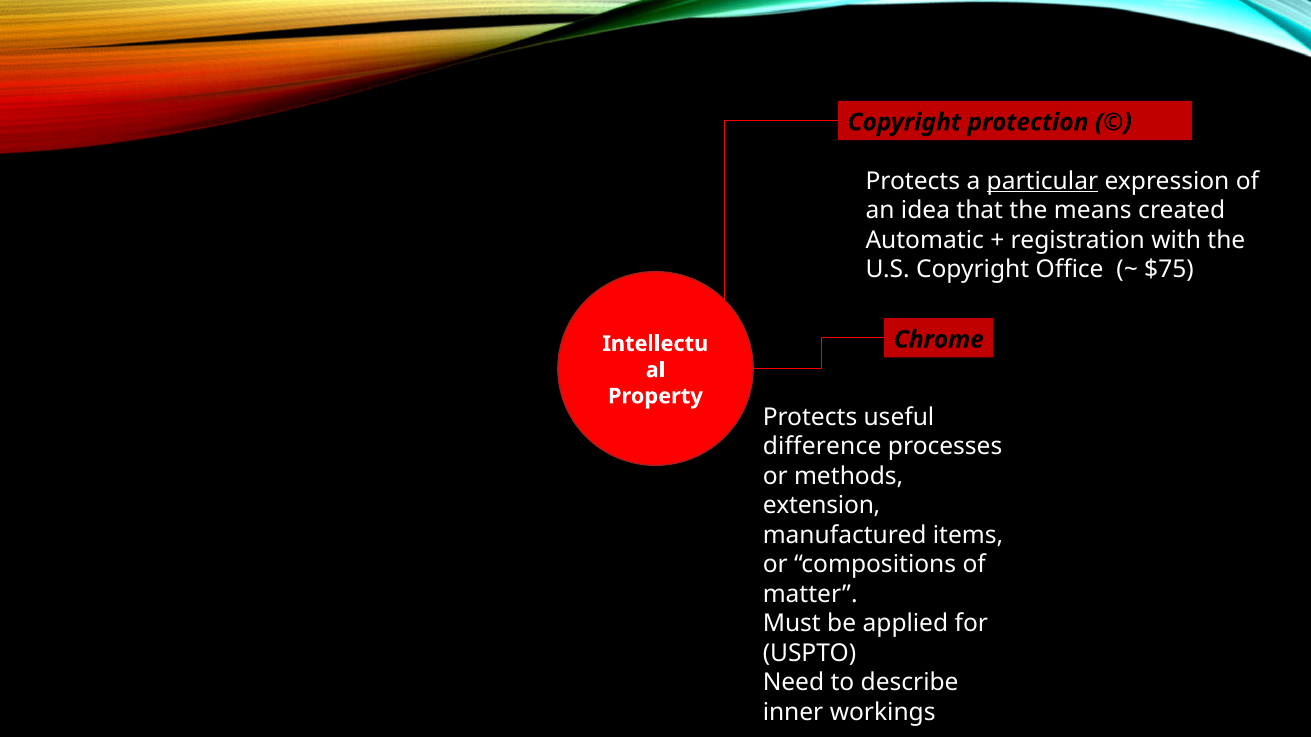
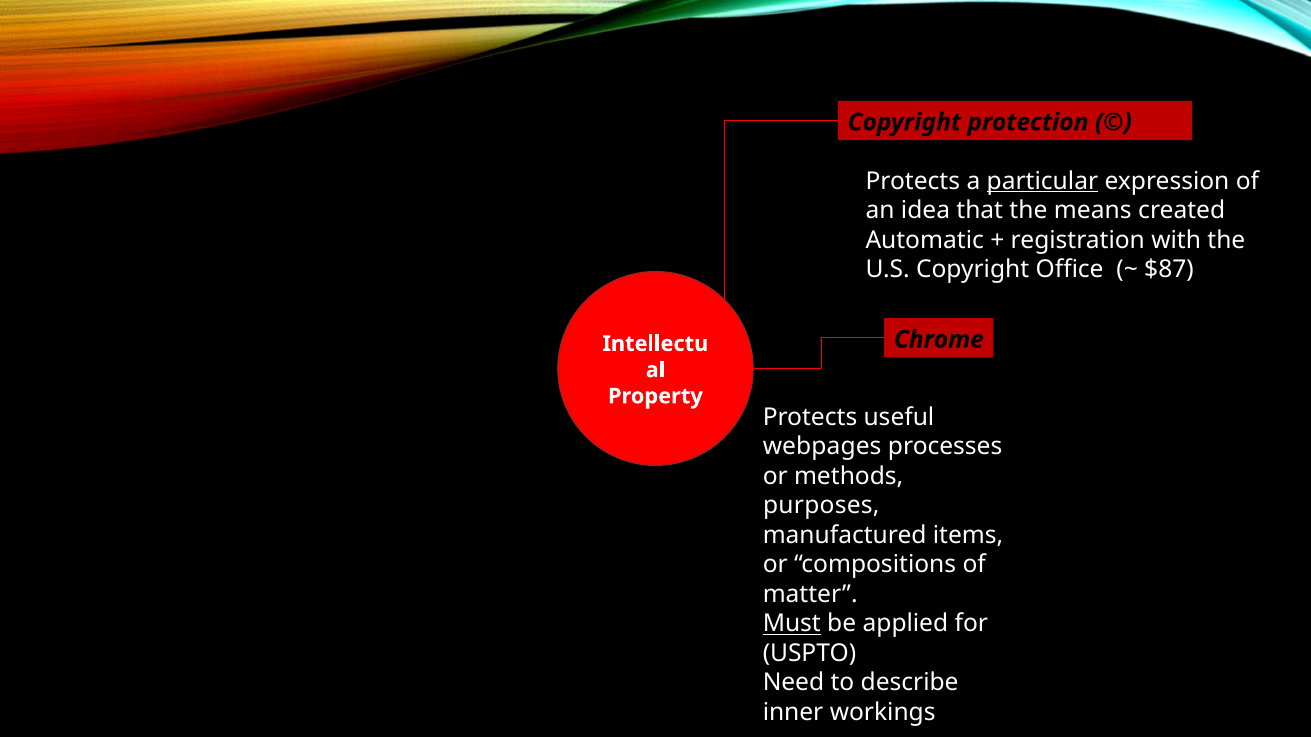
$75: $75 -> $87
difference: difference -> webpages
extension: extension -> purposes
Must underline: none -> present
